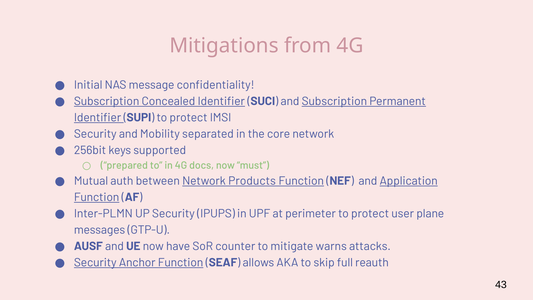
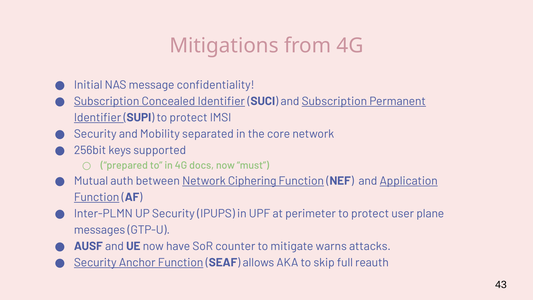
Products: Products -> Ciphering
